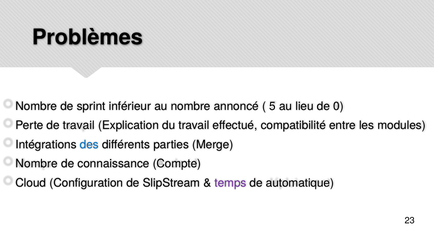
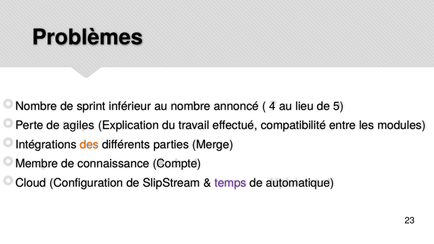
5: 5 -> 4
0: 0 -> 5
de travail: travail -> agiles
des colour: blue -> orange
Nombre at (37, 164): Nombre -> Membre
